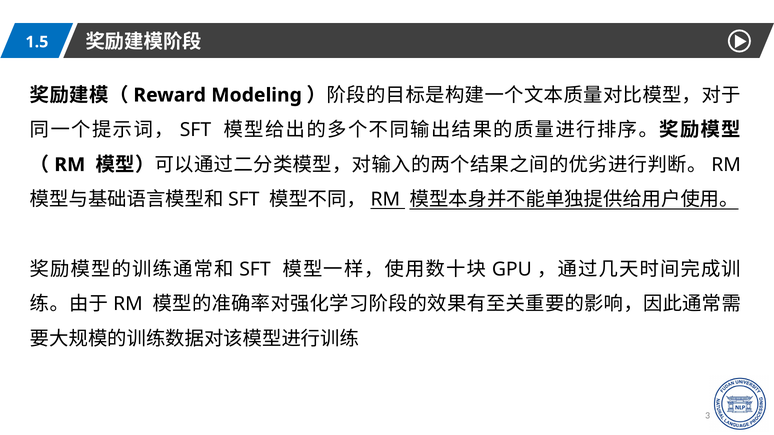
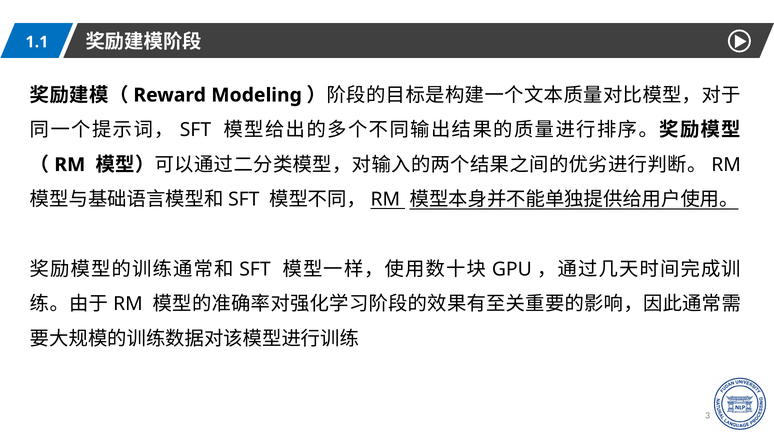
1.5: 1.5 -> 1.1
